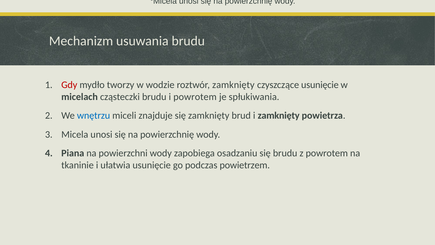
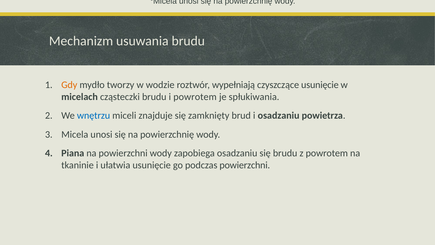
Gdy colour: red -> orange
roztwór zamknięty: zamknięty -> wypełniają
i zamknięty: zamknięty -> osadzaniu
podczas powietrzem: powietrzem -> powierzchni
